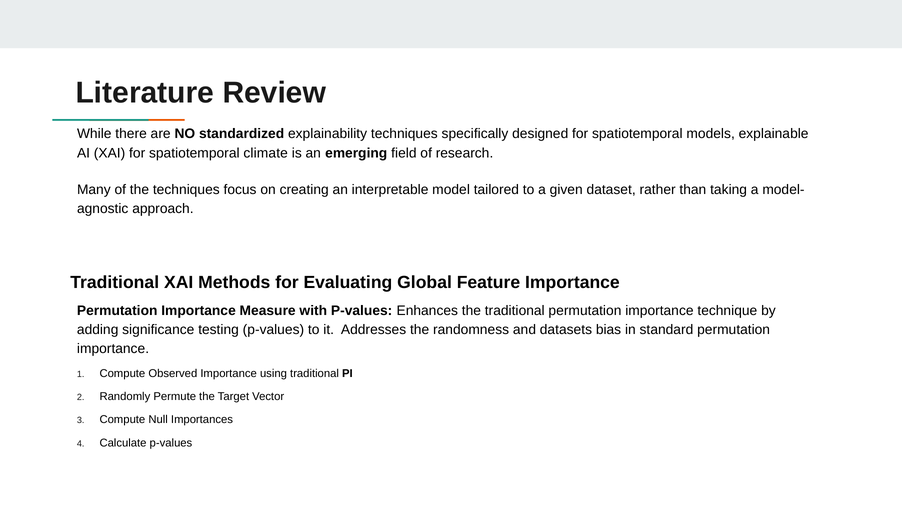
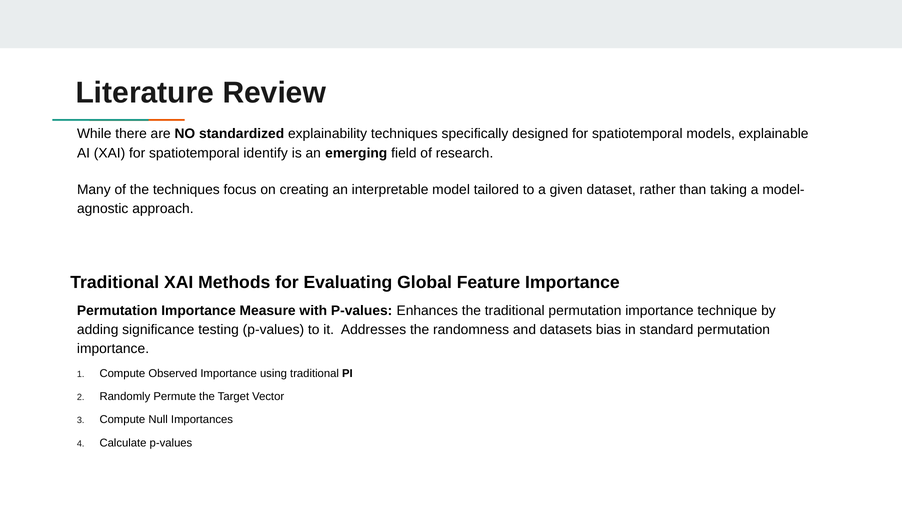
climate: climate -> identify
